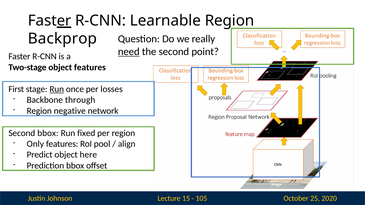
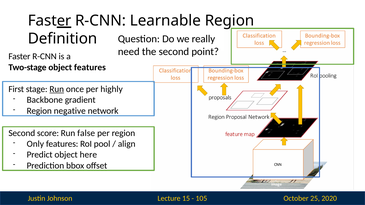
Backprop: Backprop -> Definition
need underline: present -> none
losses: losses -> highly
through: through -> gradient
Second bbox: bbox -> score
fixed: fixed -> false
